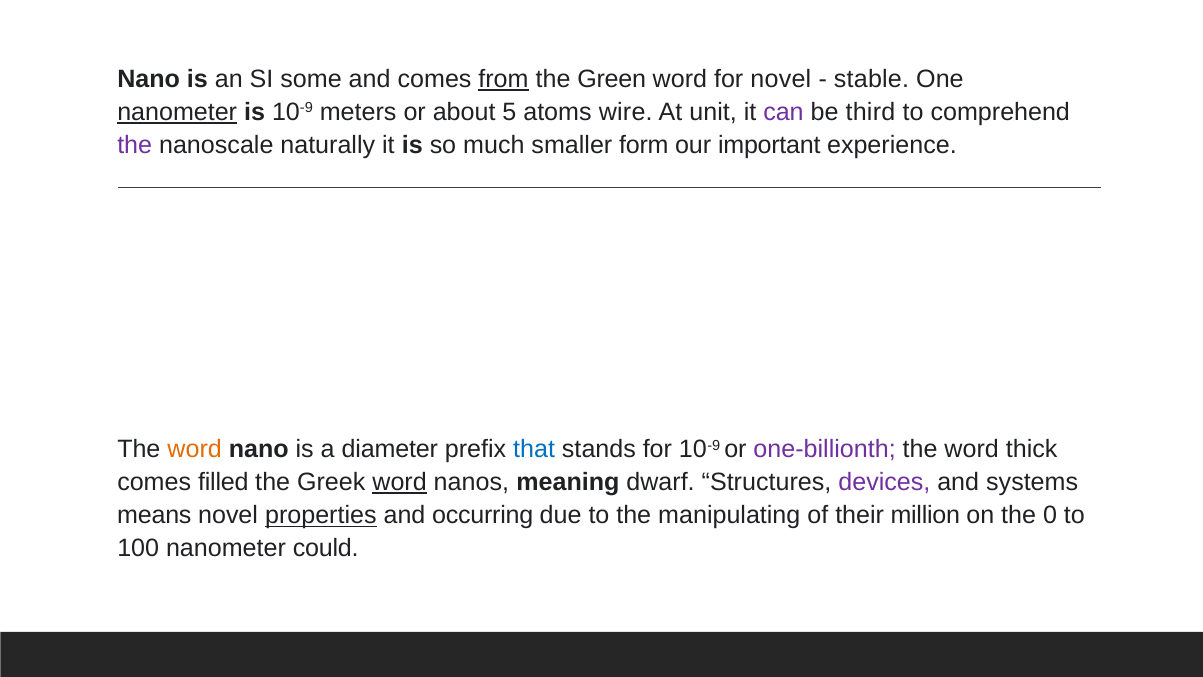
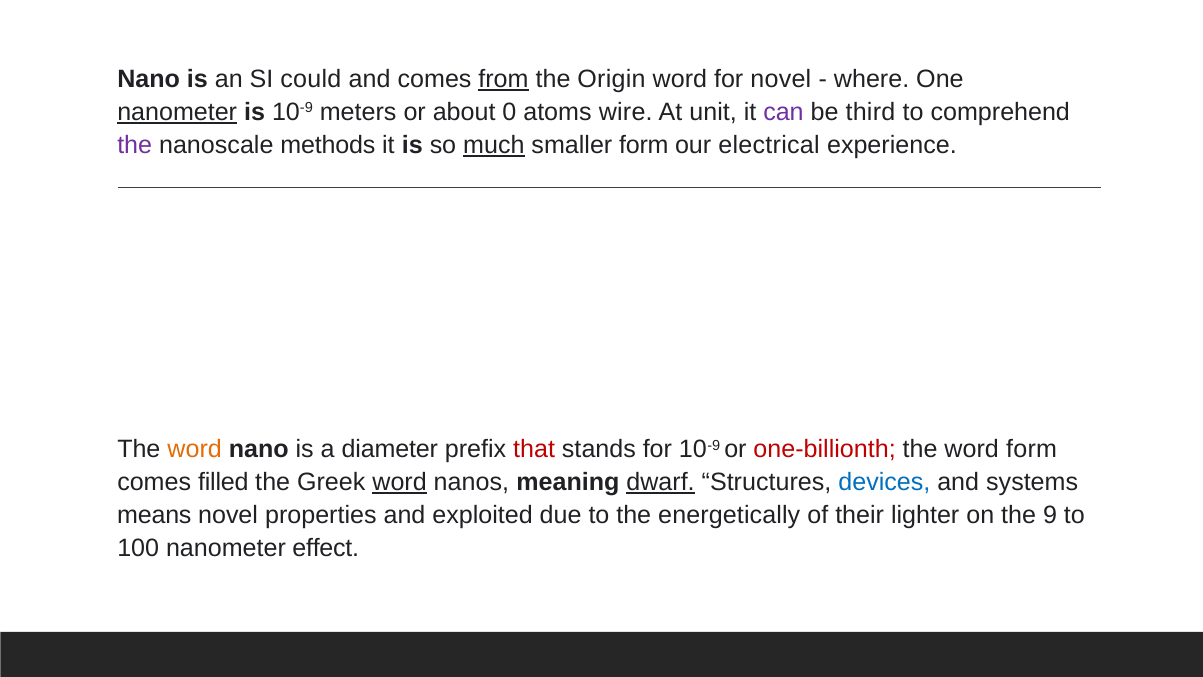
some: some -> could
Green: Green -> Origin
stable: stable -> where
5: 5 -> 0
naturally: naturally -> methods
much underline: none -> present
important: important -> electrical
that colour: blue -> red
one-billionth colour: purple -> red
word thick: thick -> form
dwarf underline: none -> present
devices colour: purple -> blue
properties underline: present -> none
occurring: occurring -> exploited
manipulating: manipulating -> energetically
million: million -> lighter
0: 0 -> 9
could: could -> effect
